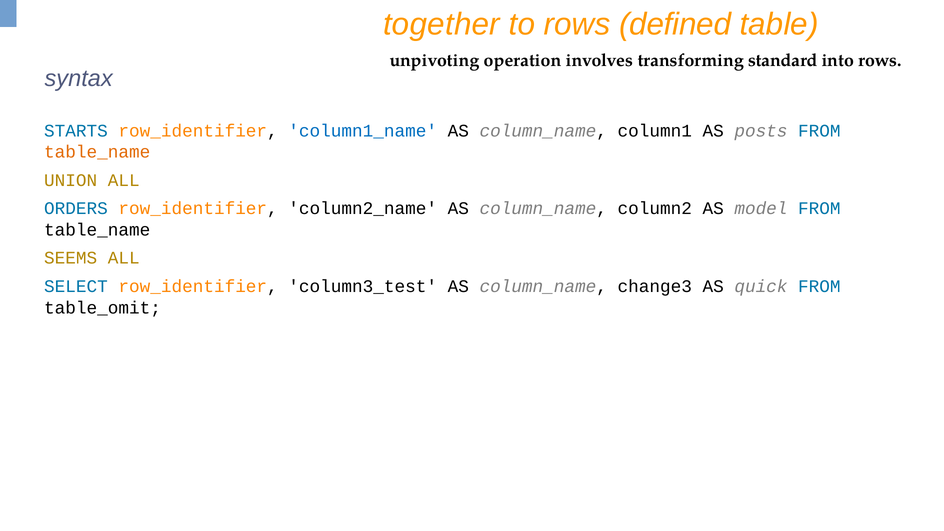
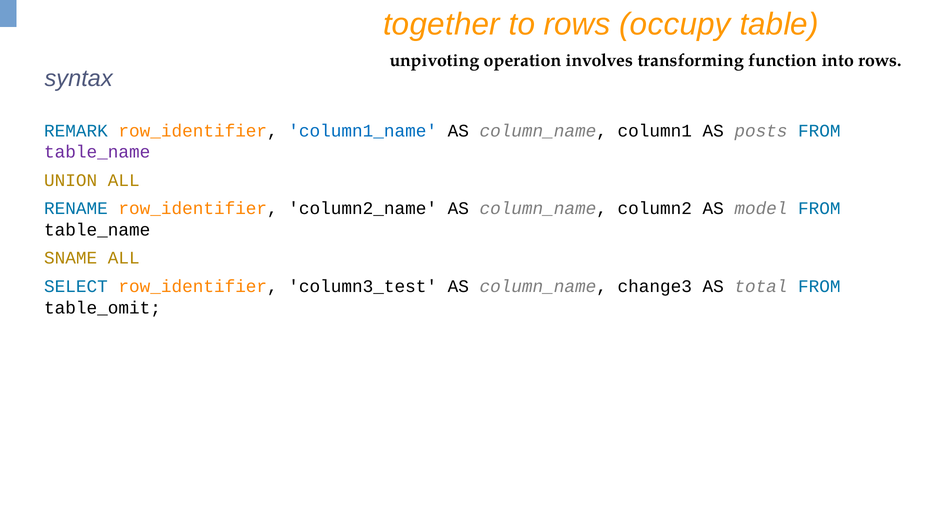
defined: defined -> occupy
standard: standard -> function
STARTS: STARTS -> REMARK
table_name at (97, 152) colour: orange -> purple
ORDERS: ORDERS -> RENAME
SEEMS: SEEMS -> SNAME
quick: quick -> total
